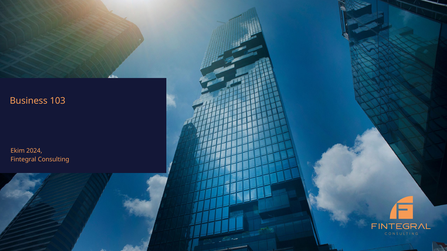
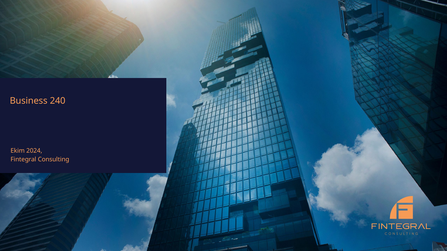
103: 103 -> 240
